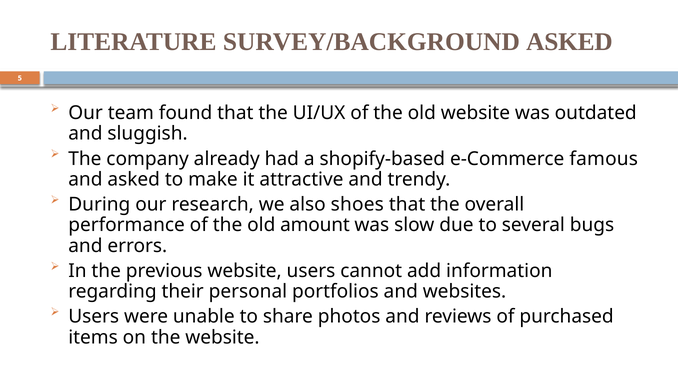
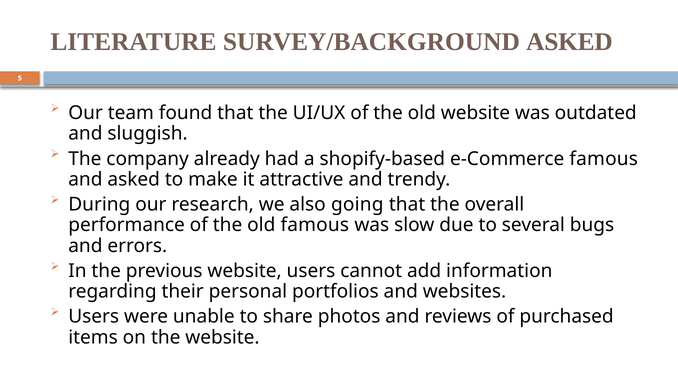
shoes: shoes -> going
old amount: amount -> famous
